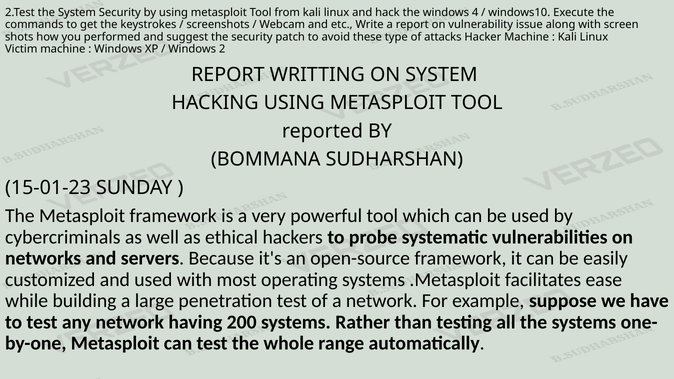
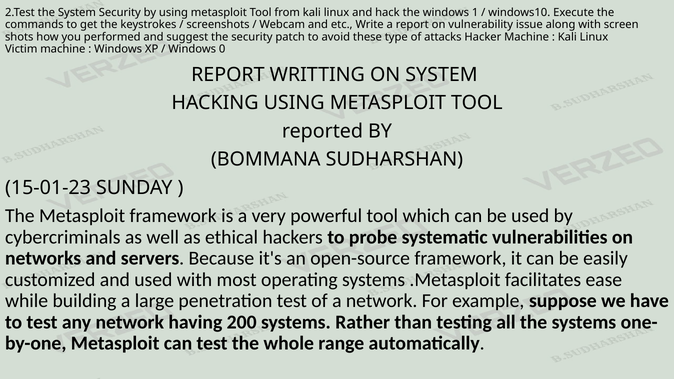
4: 4 -> 1
2: 2 -> 0
